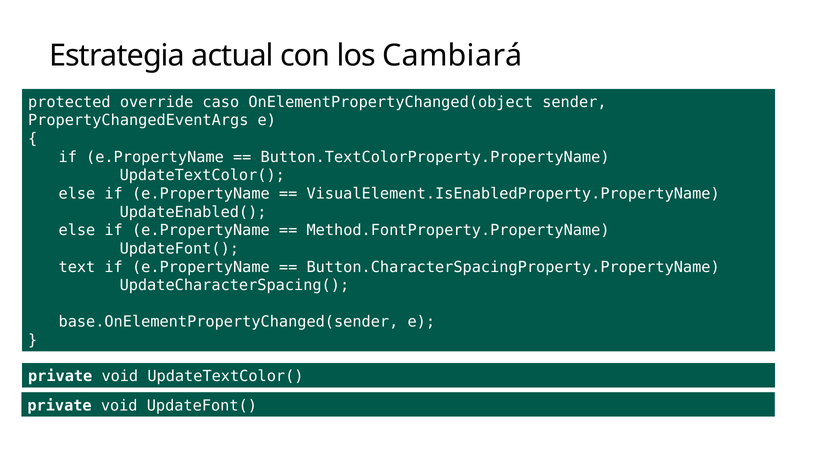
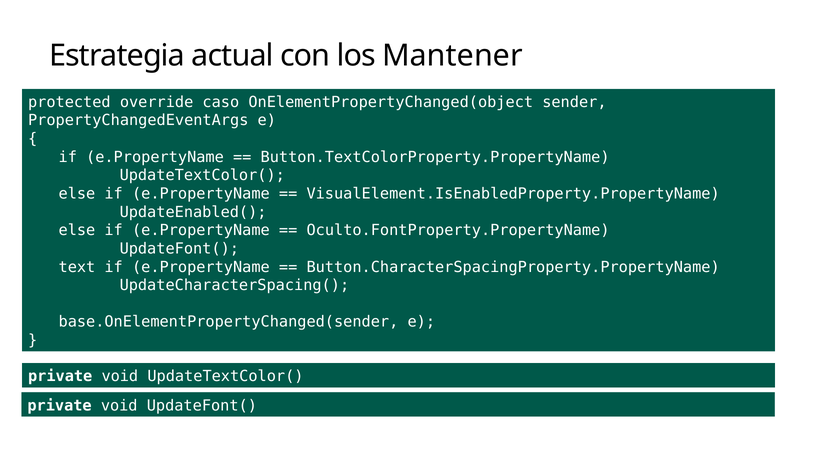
Cambiará: Cambiará -> Mantener
Method.FontProperty.PropertyName: Method.FontProperty.PropertyName -> Oculto.FontProperty.PropertyName
